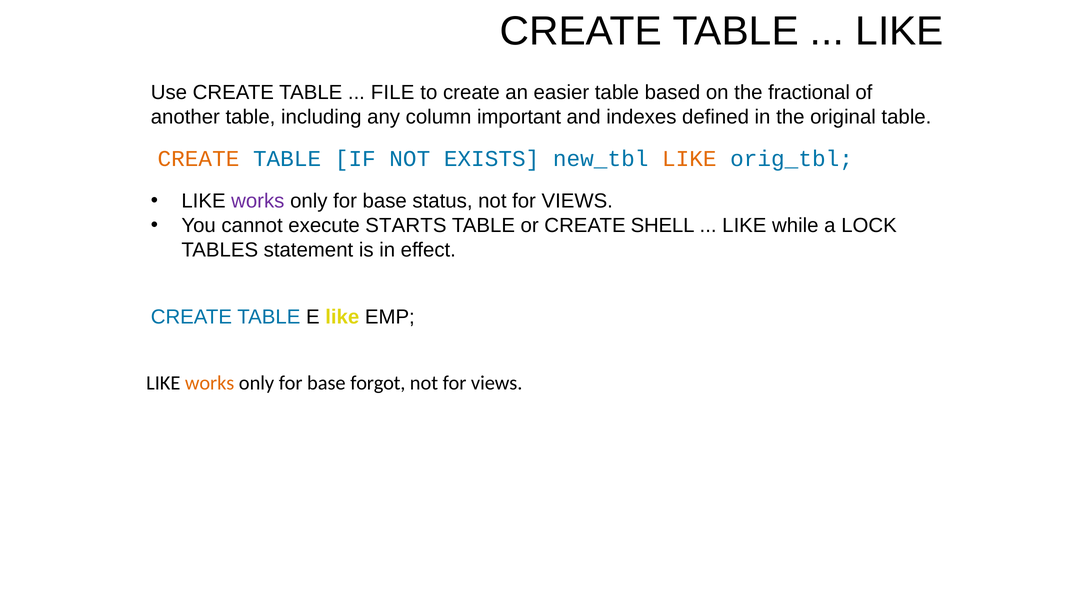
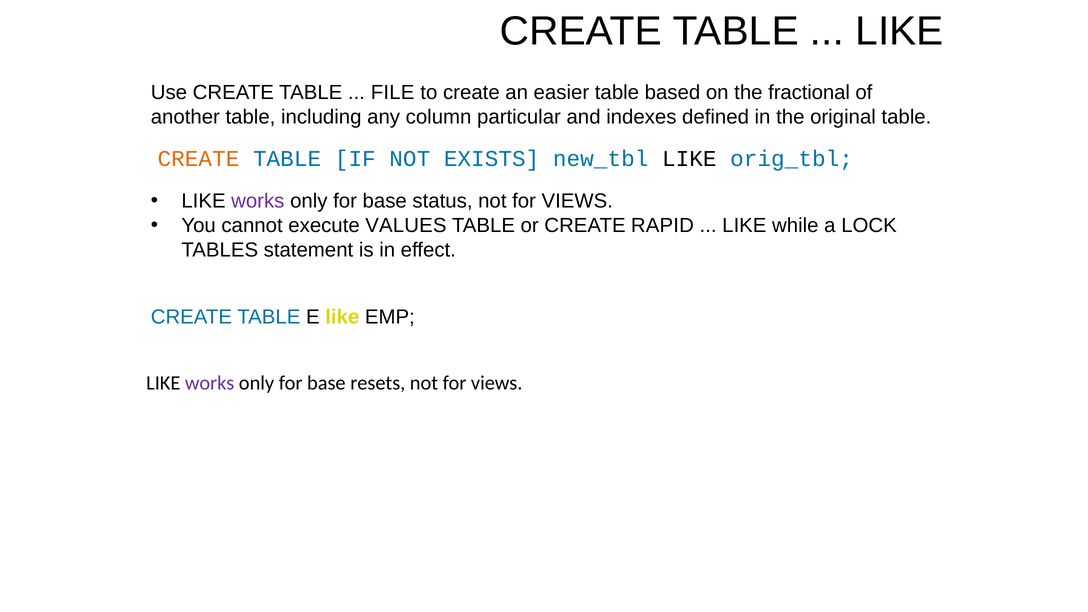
important: important -> particular
LIKE at (689, 159) colour: orange -> black
STARTS: STARTS -> VALUES
SHELL: SHELL -> RAPID
works at (210, 383) colour: orange -> purple
forgot: forgot -> resets
